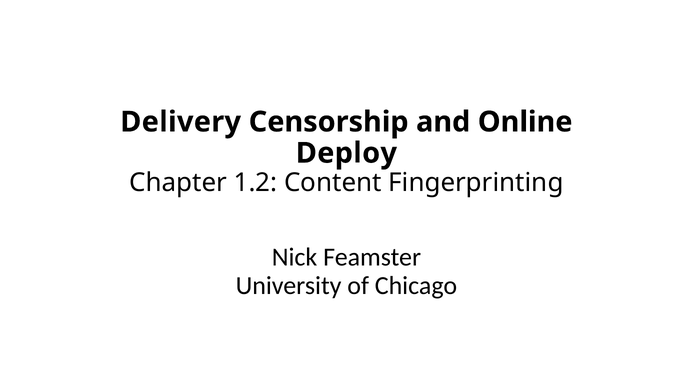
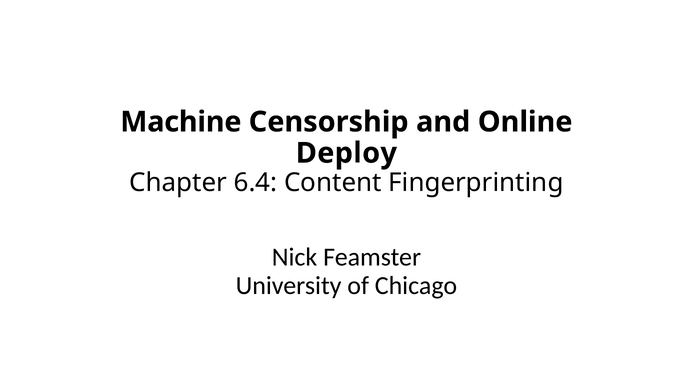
Delivery: Delivery -> Machine
1.2: 1.2 -> 6.4
